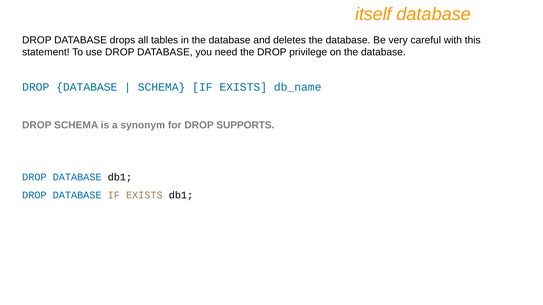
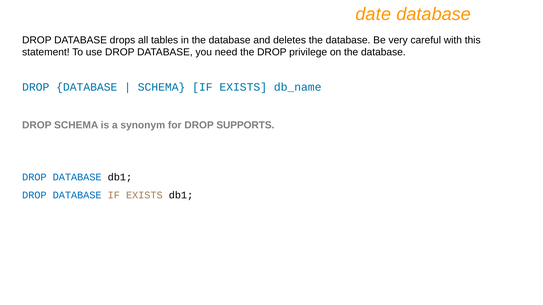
itself: itself -> date
